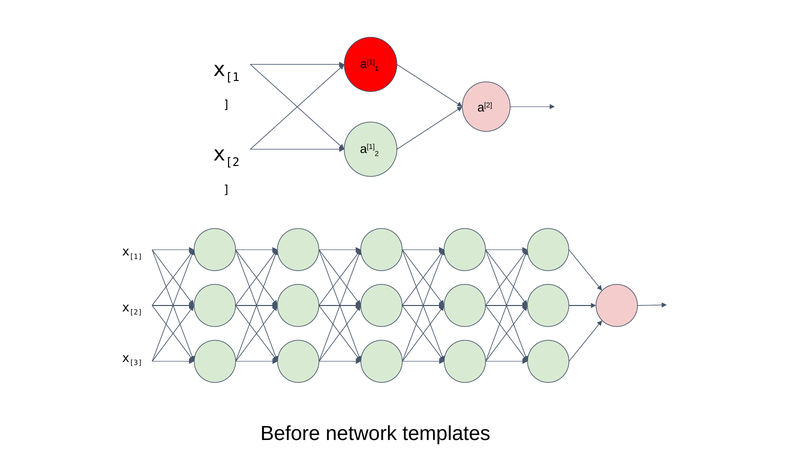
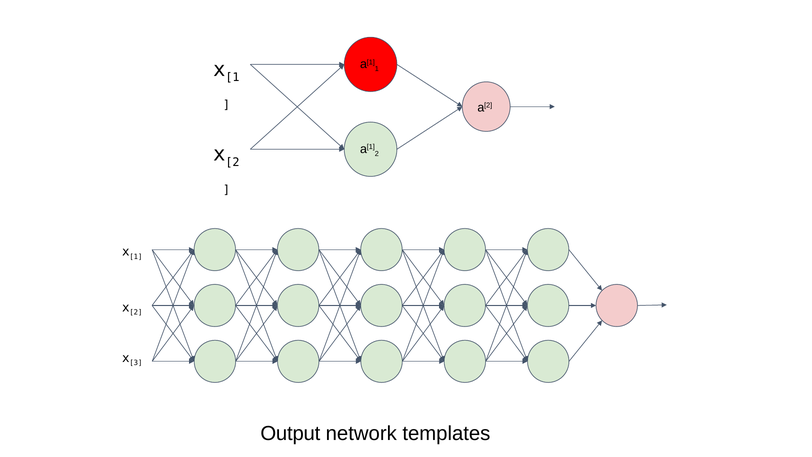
Before: Before -> Output
